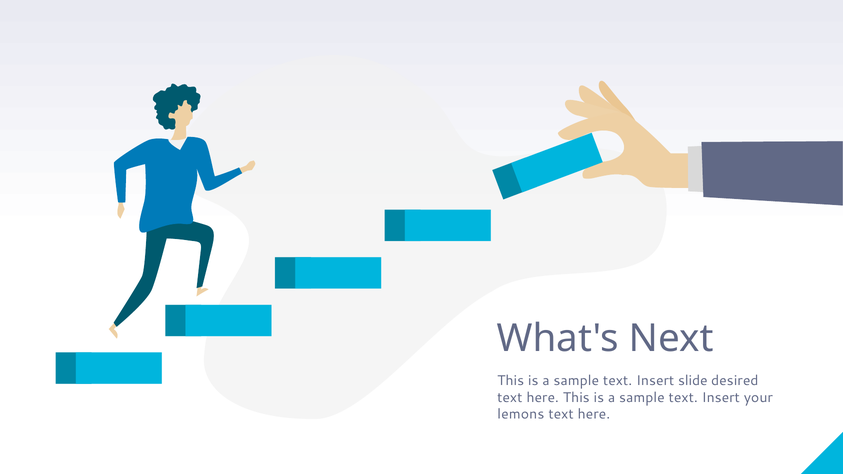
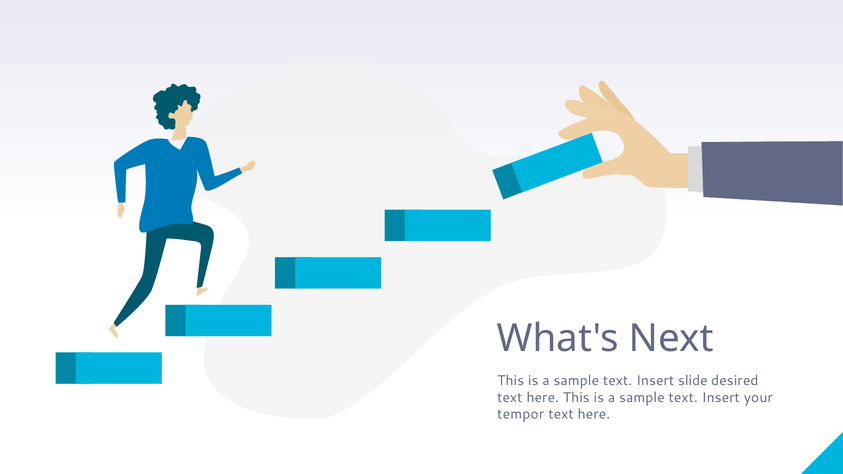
lemons: lemons -> tempor
